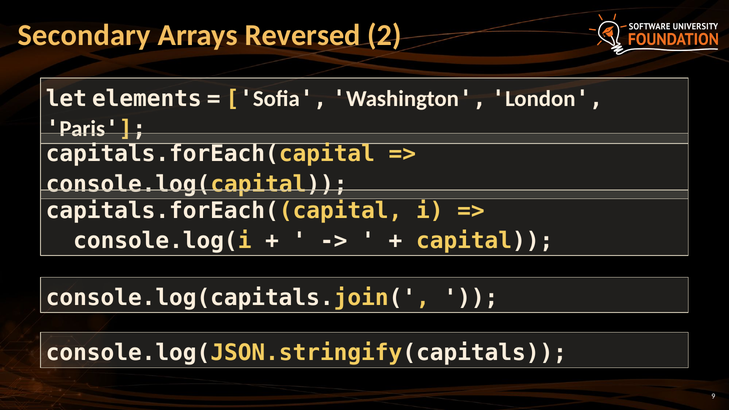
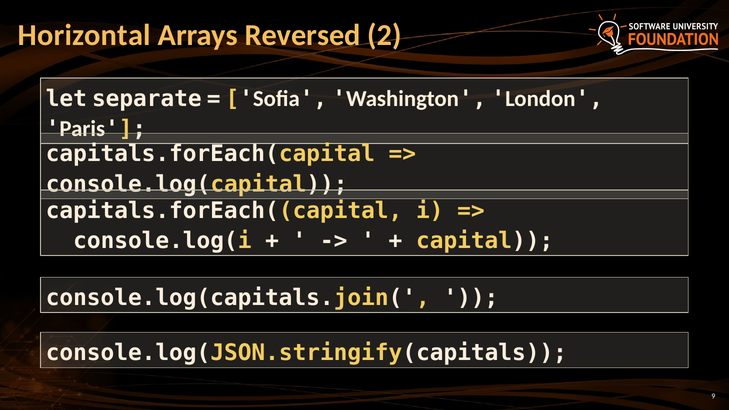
Secondary: Secondary -> Horizontal
elements: elements -> separate
